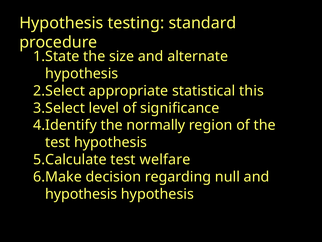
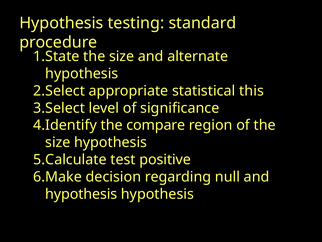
normally: normally -> compare
test at (58, 142): test -> size
welfare: welfare -> positive
